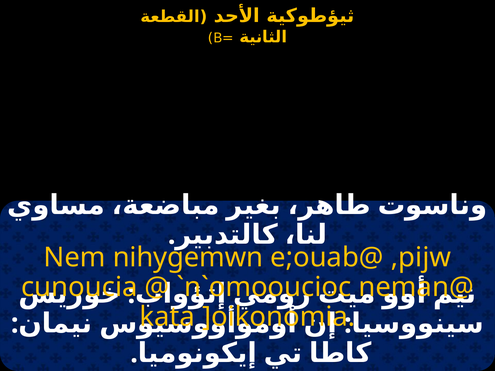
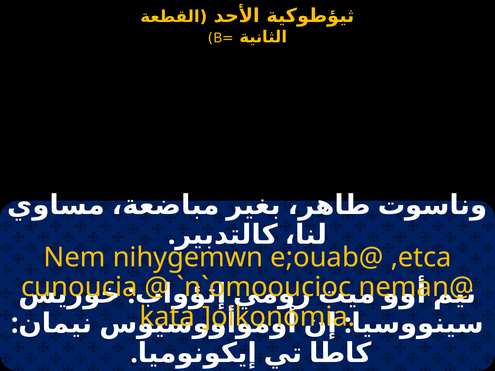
,pijw: ,pijw -> ,etca
